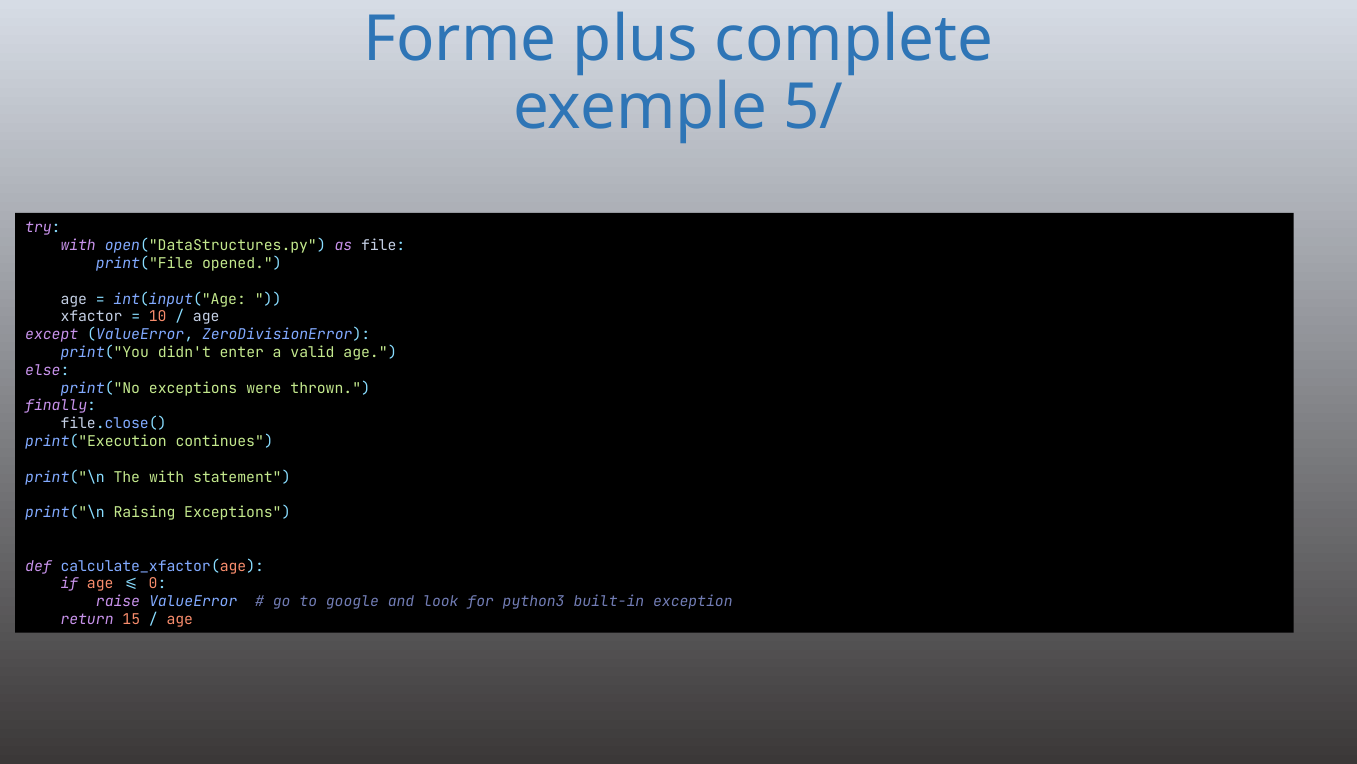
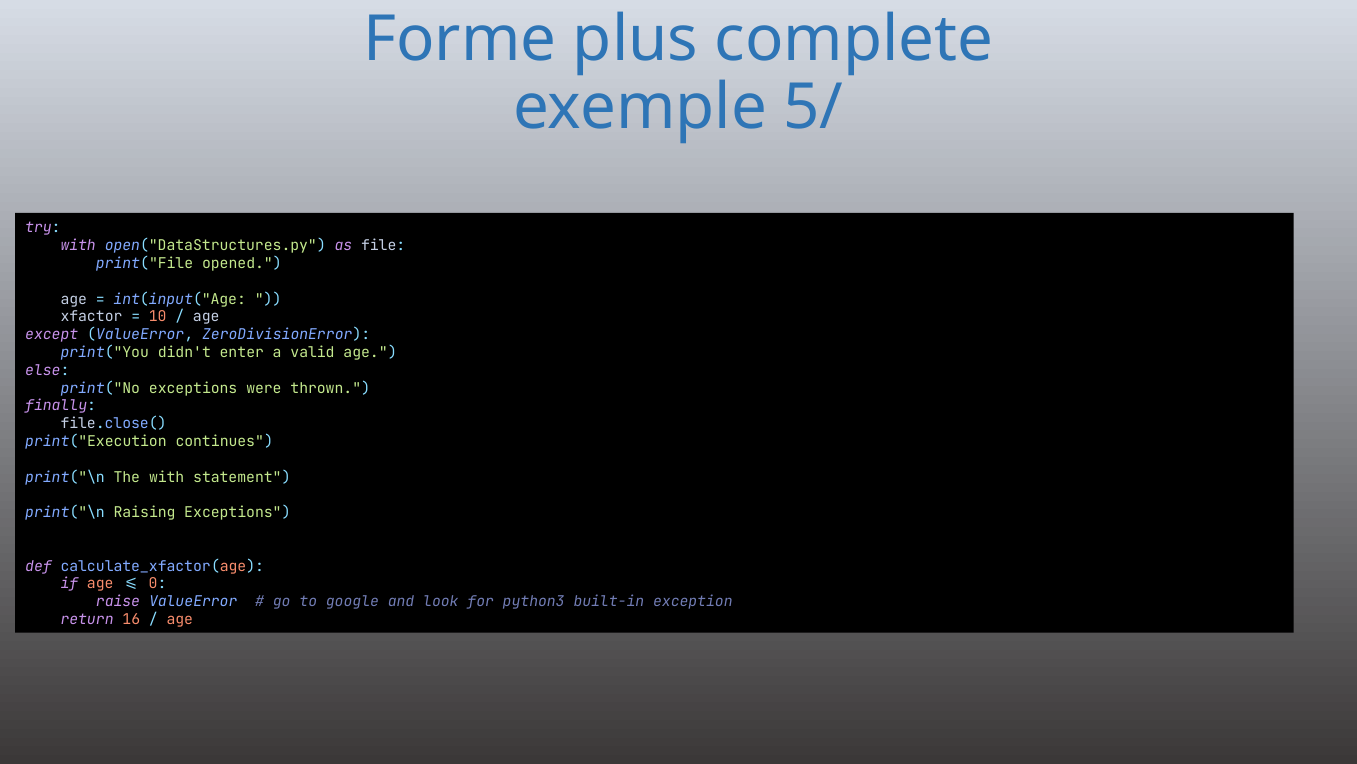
15: 15 -> 16
